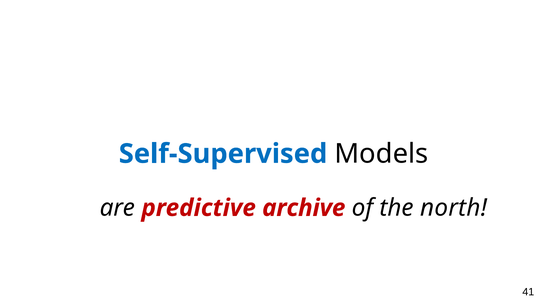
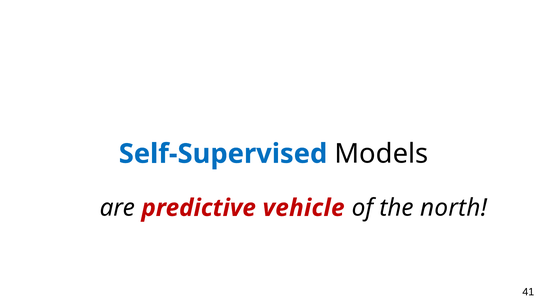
archive: archive -> vehicle
